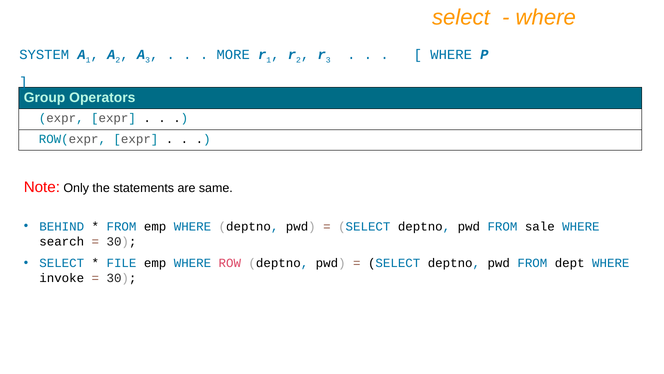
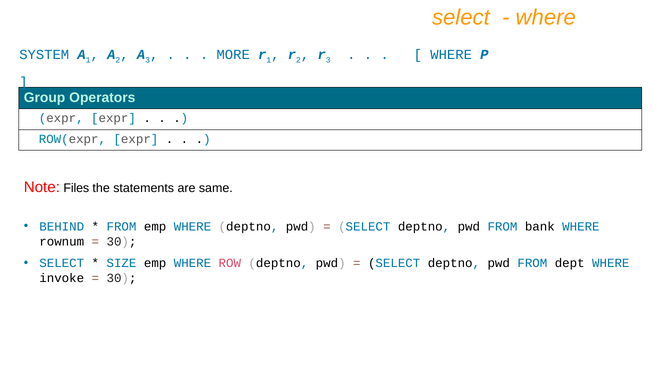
Only: Only -> Files
sale: sale -> bank
search: search -> rownum
FILE: FILE -> SIZE
